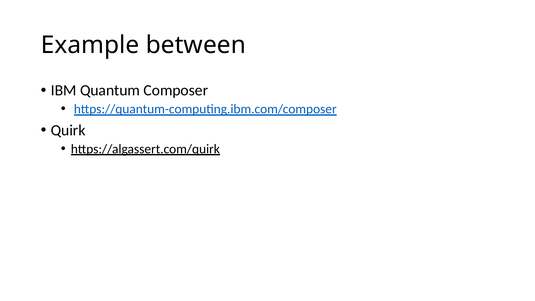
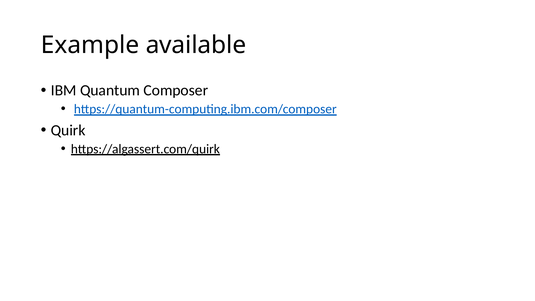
between: between -> available
